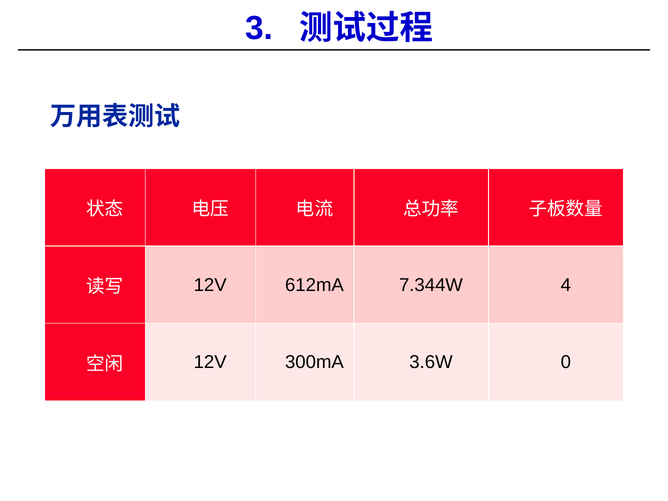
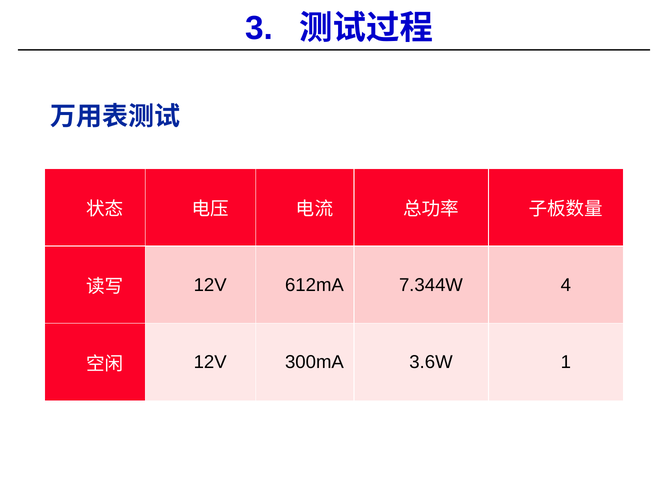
0: 0 -> 1
